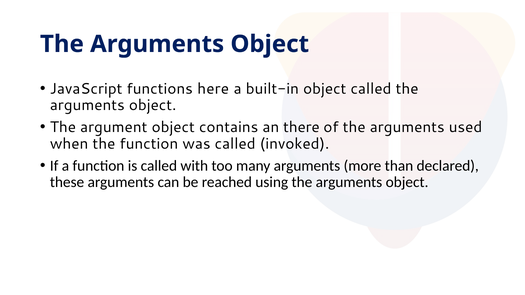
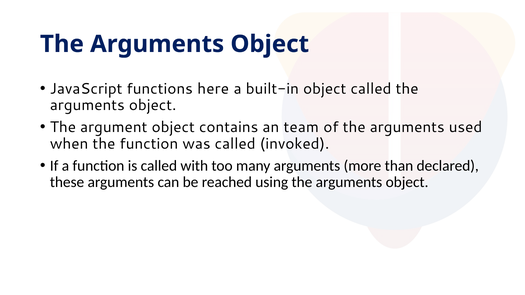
there: there -> team
